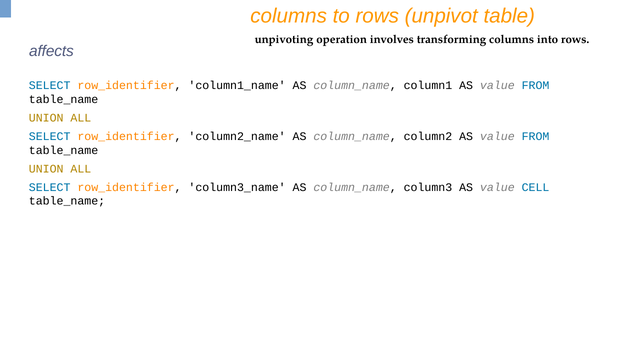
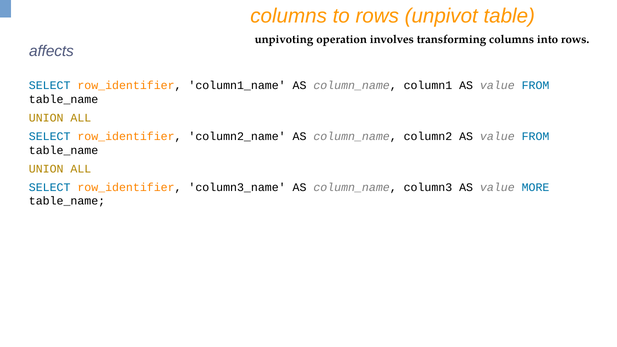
CELL: CELL -> MORE
